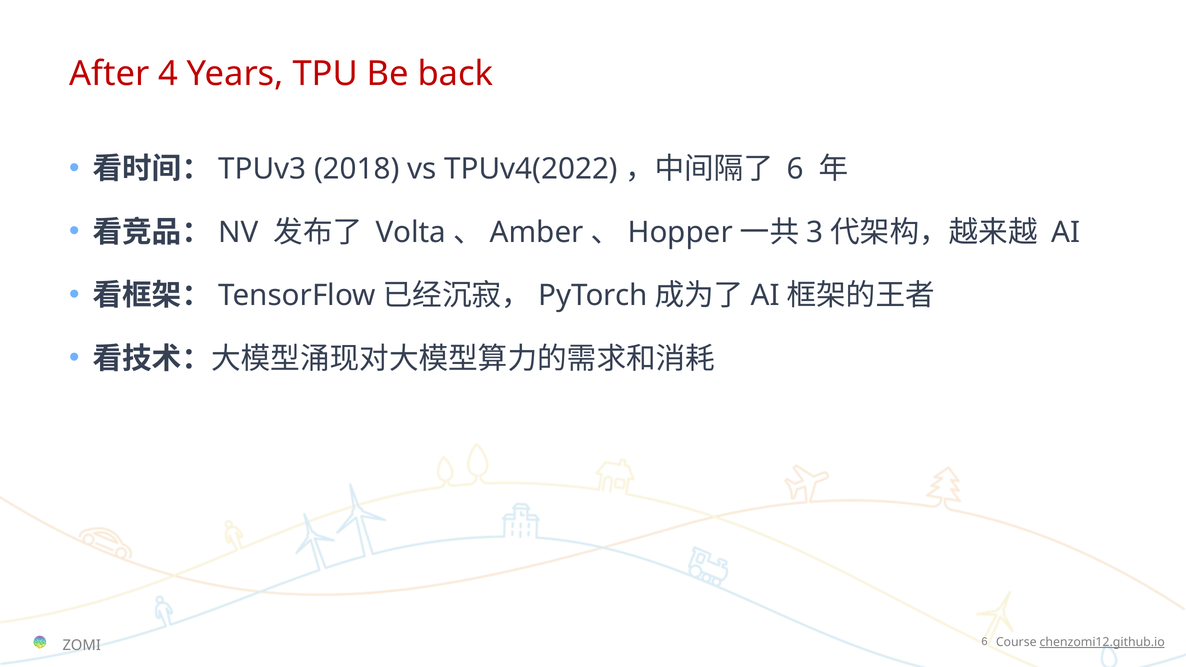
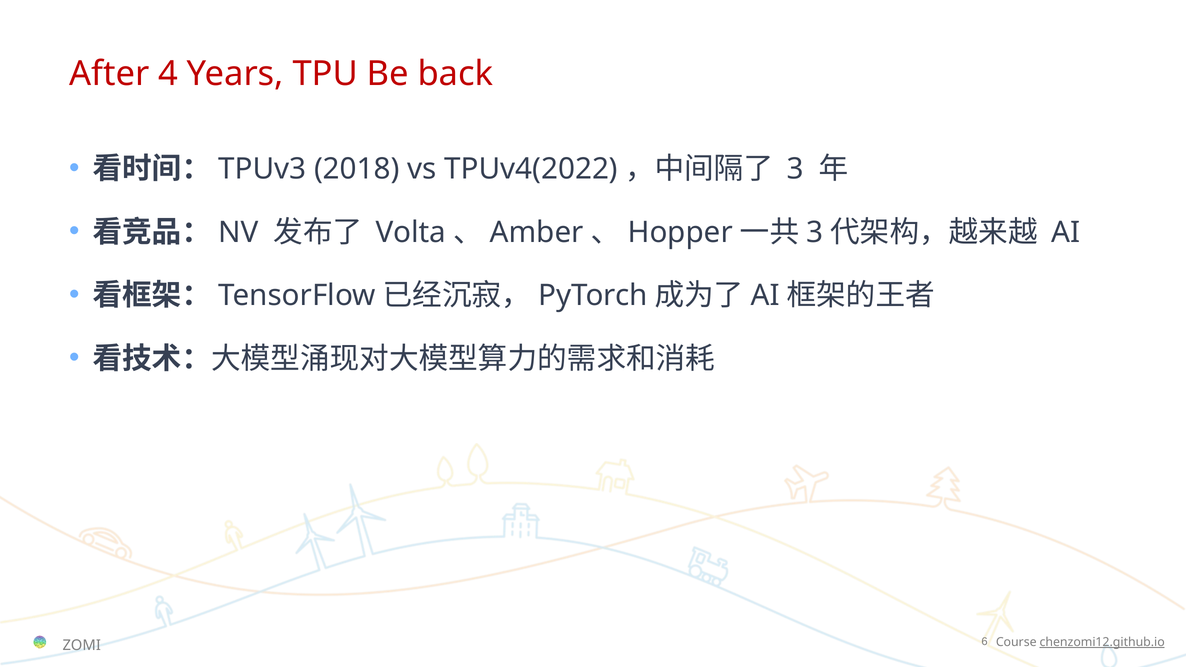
6 at (795, 169): 6 -> 3
